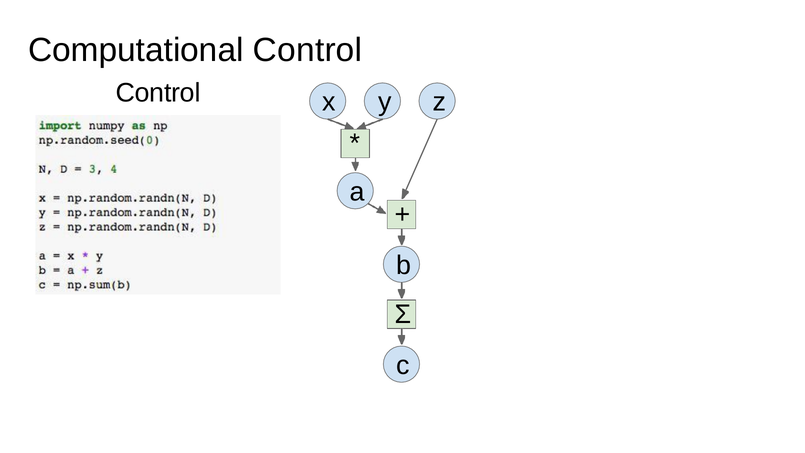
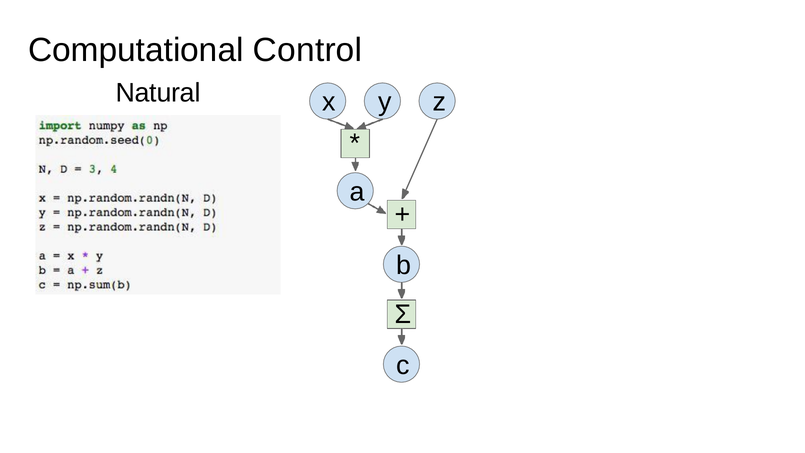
Control at (158, 93): Control -> Natural
